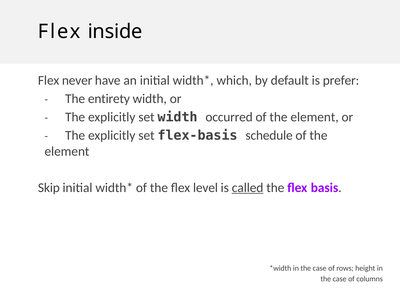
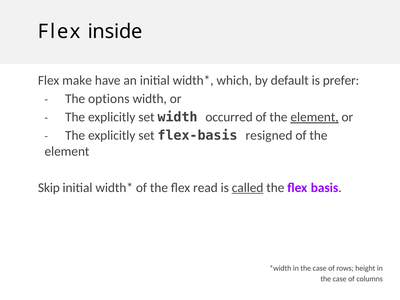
never: never -> make
entirety: entirety -> options
element at (315, 117) underline: none -> present
schedule: schedule -> resigned
level: level -> read
